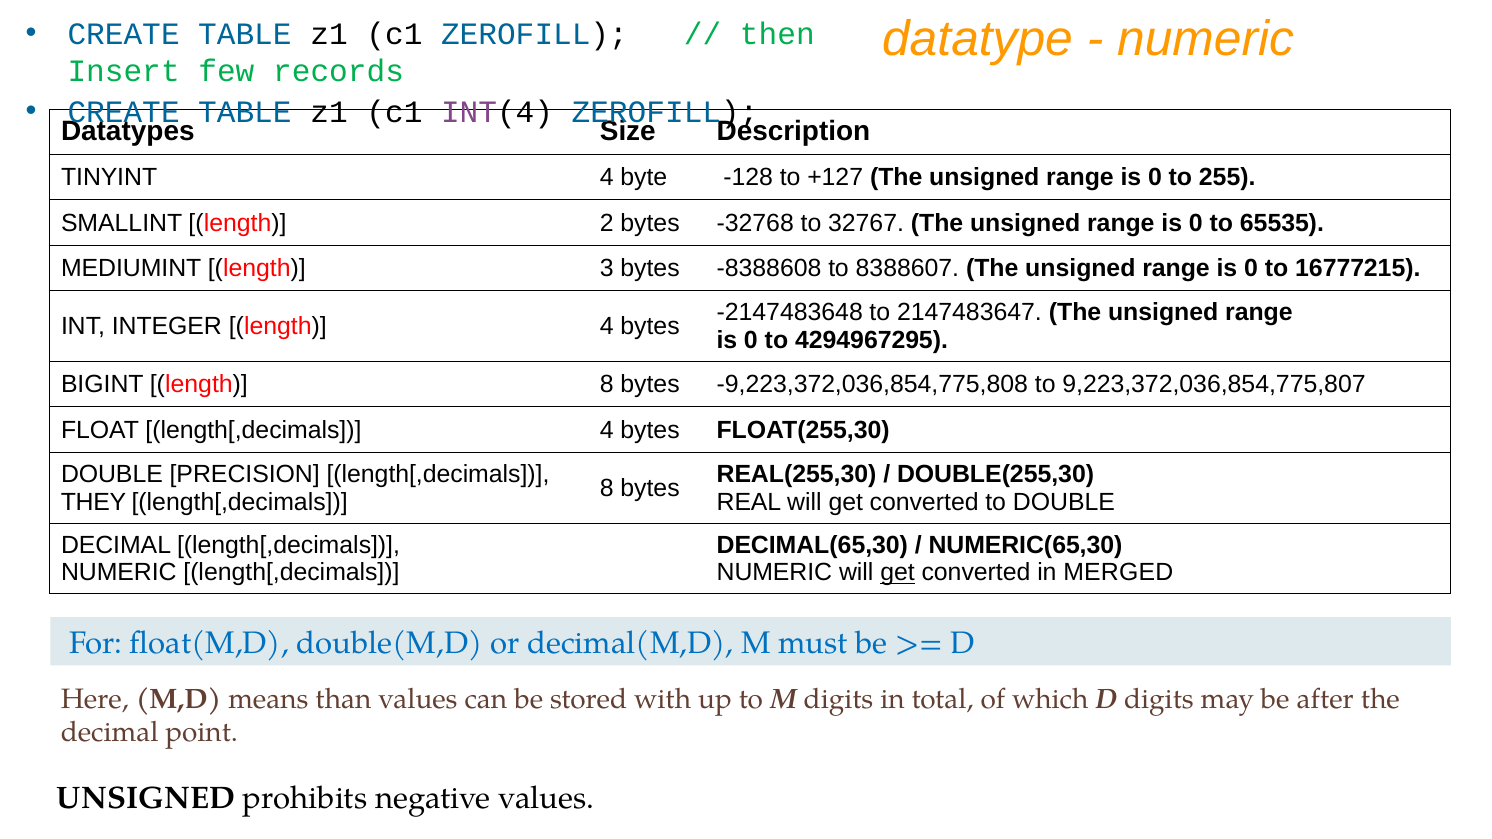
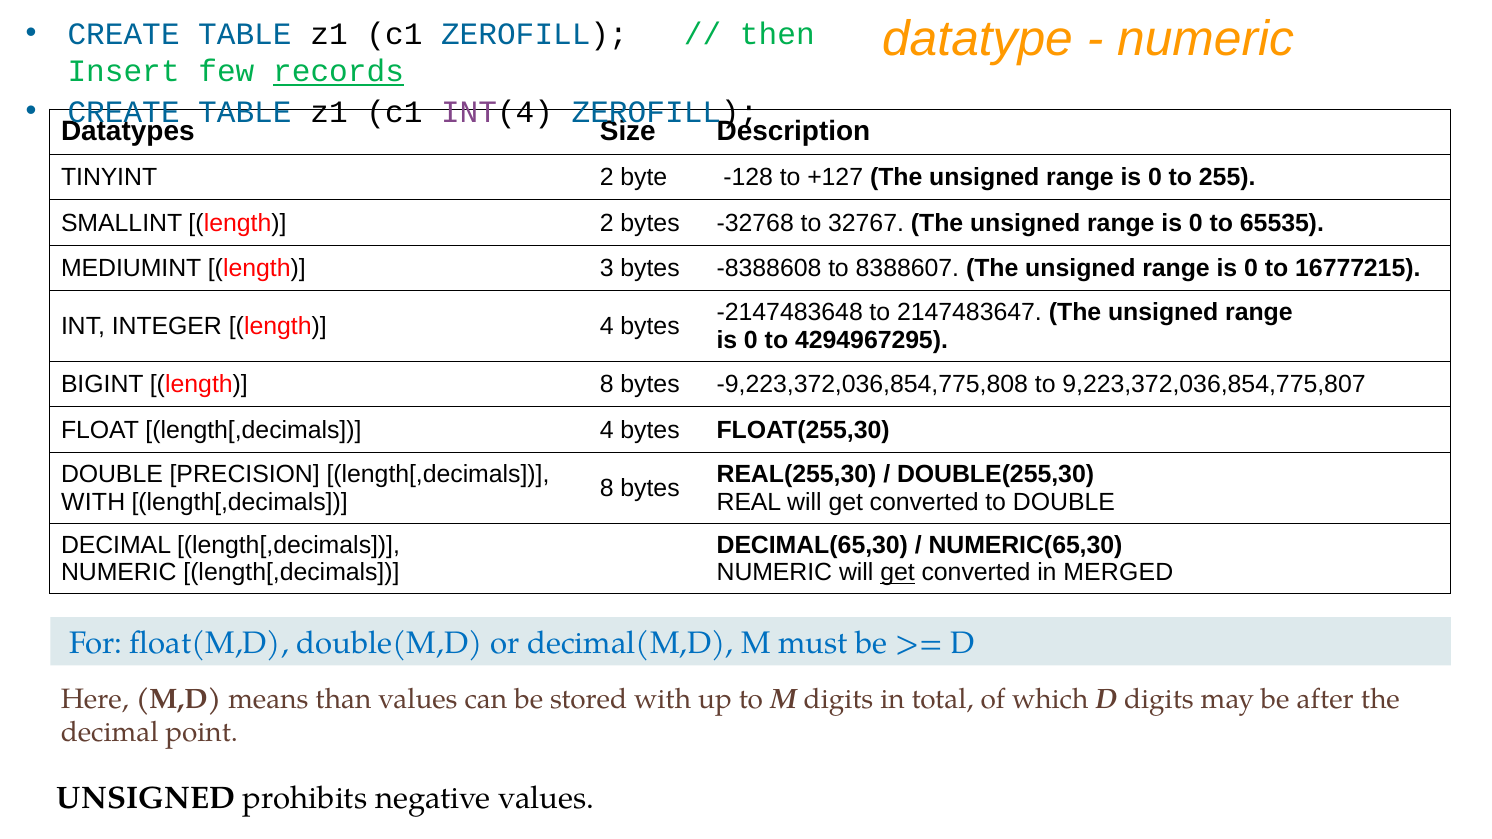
records underline: none -> present
TINYINT 4: 4 -> 2
THEY at (93, 502): THEY -> WITH
